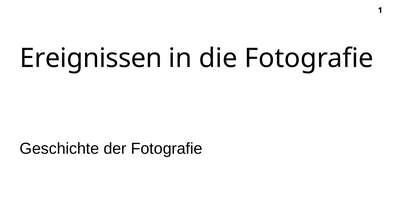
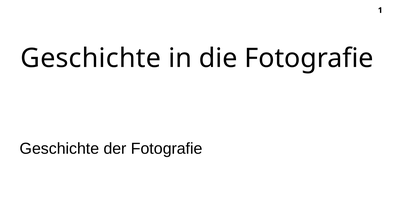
Ereignissen at (91, 58): Ereignissen -> Geschichte
